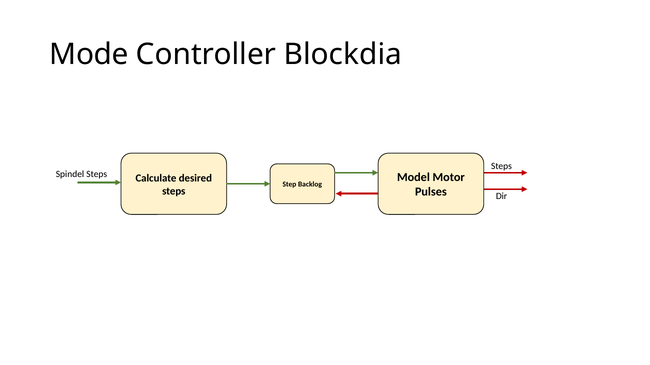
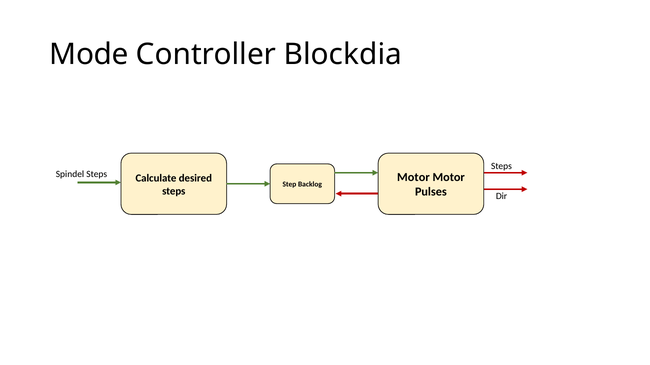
Model at (413, 178): Model -> Motor
